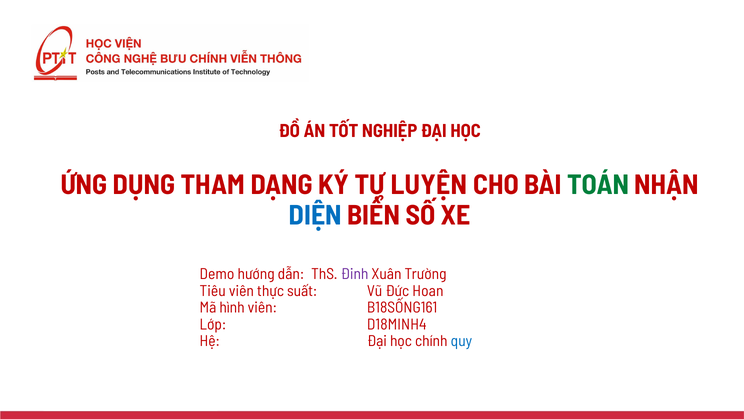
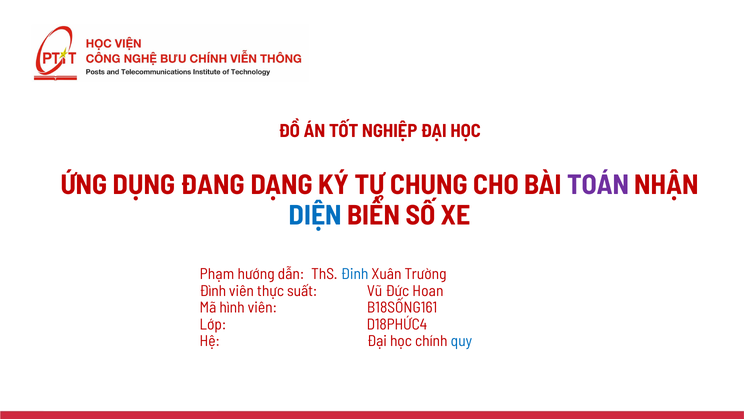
THAM: THAM -> ĐANG
LUYỆN: LUYỆN -> CHUNG
TOÁN colour: green -> purple
Demo: Demo -> Phạm
Đinh colour: purple -> blue
Tiêu: Tiêu -> Đình
D18MINH4: D18MINH4 -> D18PHỨC4
